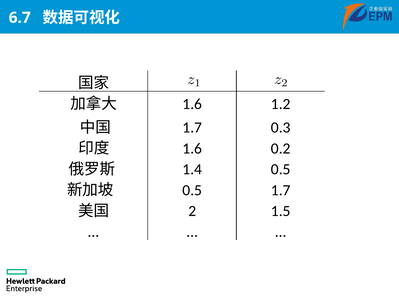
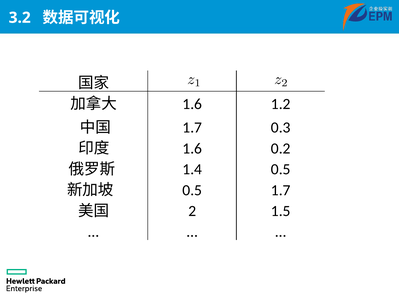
6.7: 6.7 -> 3.2
